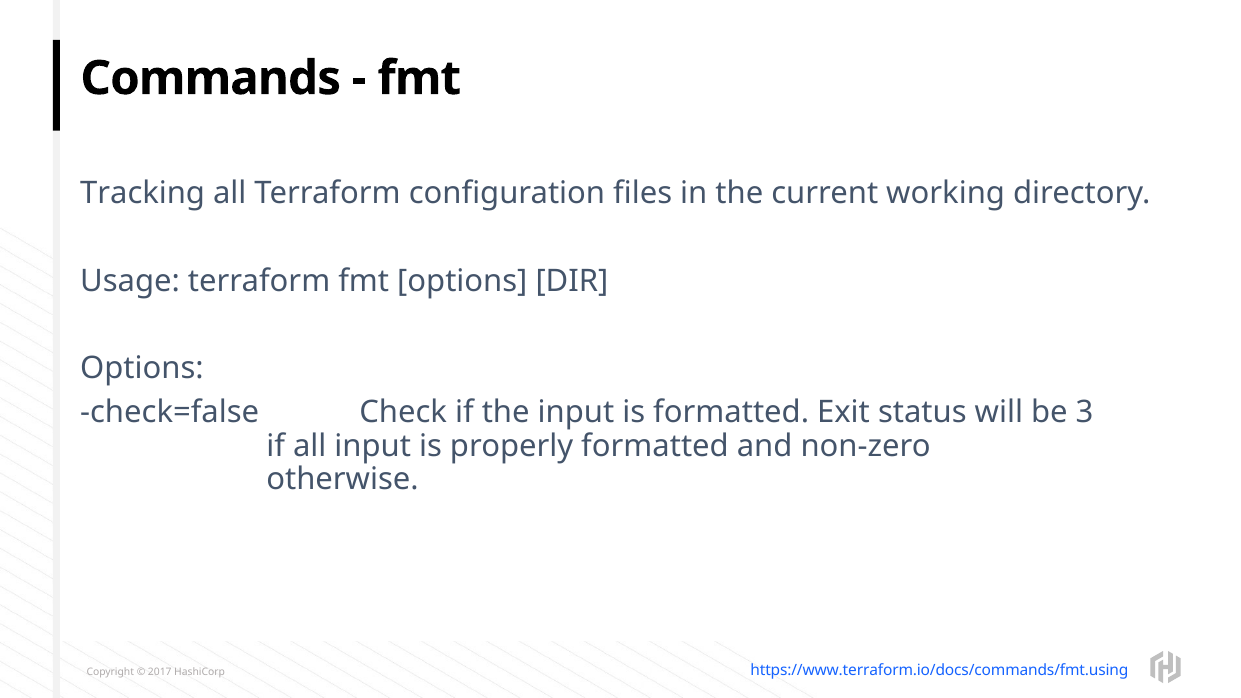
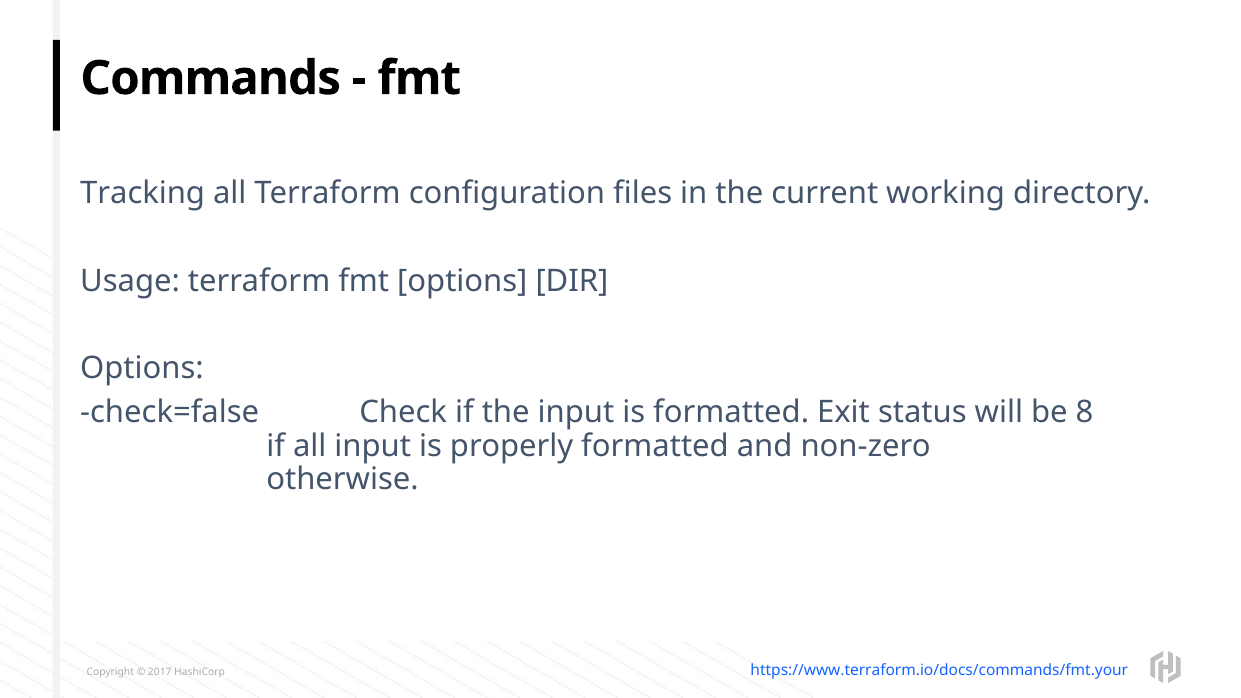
3: 3 -> 8
https://www.terraform.io/docs/commands/fmt.using: https://www.terraform.io/docs/commands/fmt.using -> https://www.terraform.io/docs/commands/fmt.your
